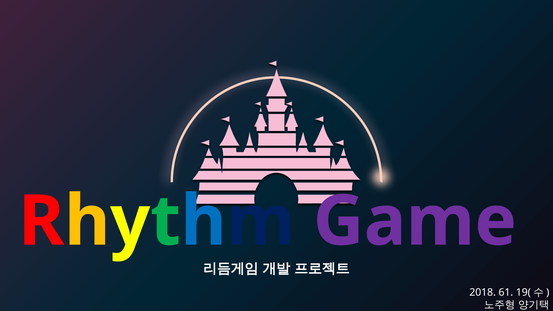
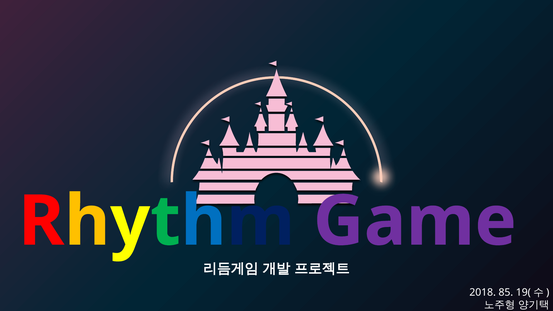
61: 61 -> 85
